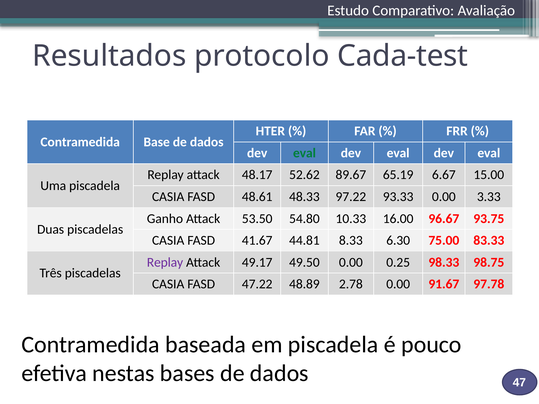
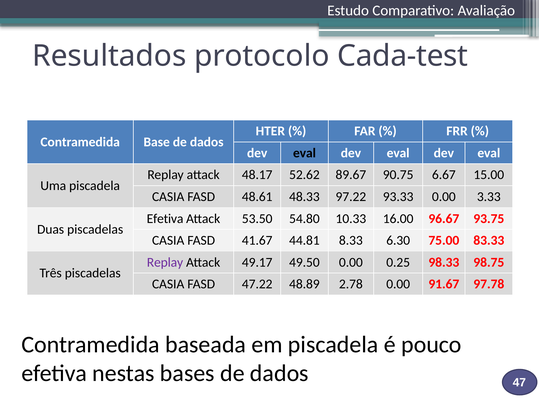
eval at (304, 153) colour: green -> black
65.19: 65.19 -> 90.75
Ganho at (165, 219): Ganho -> Efetiva
